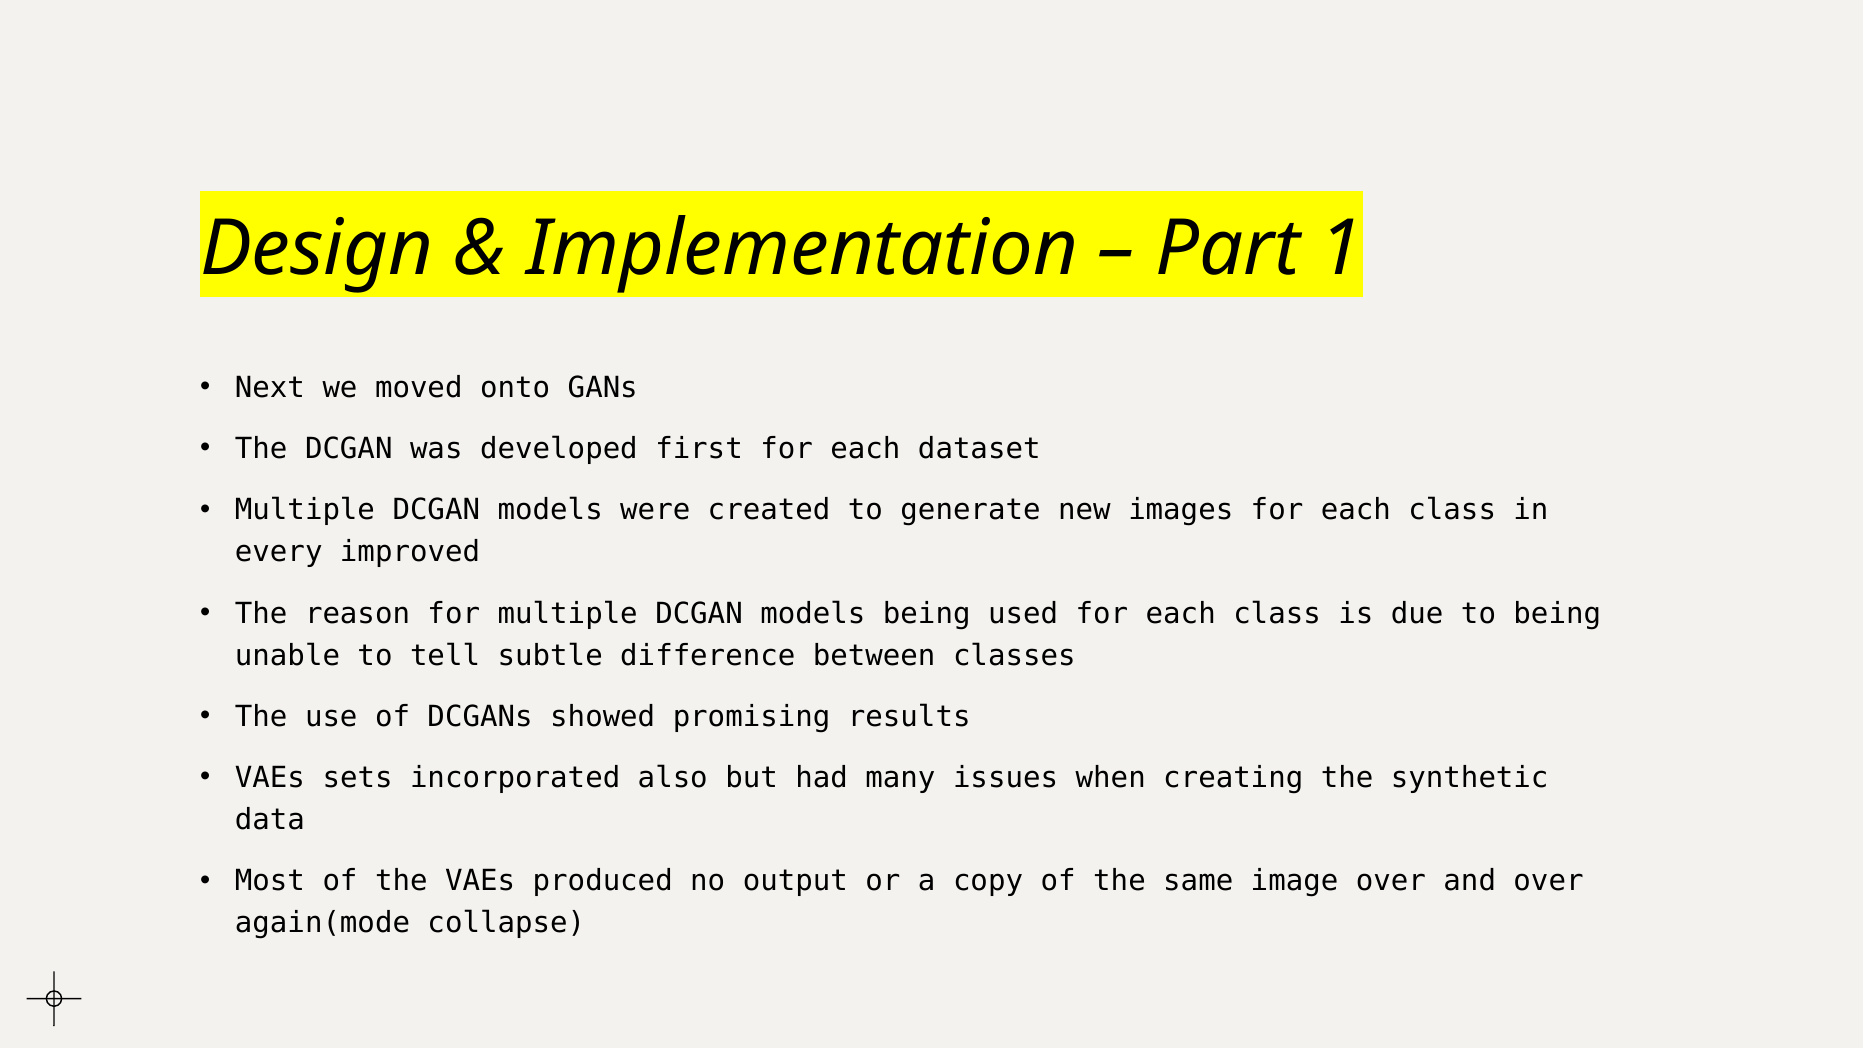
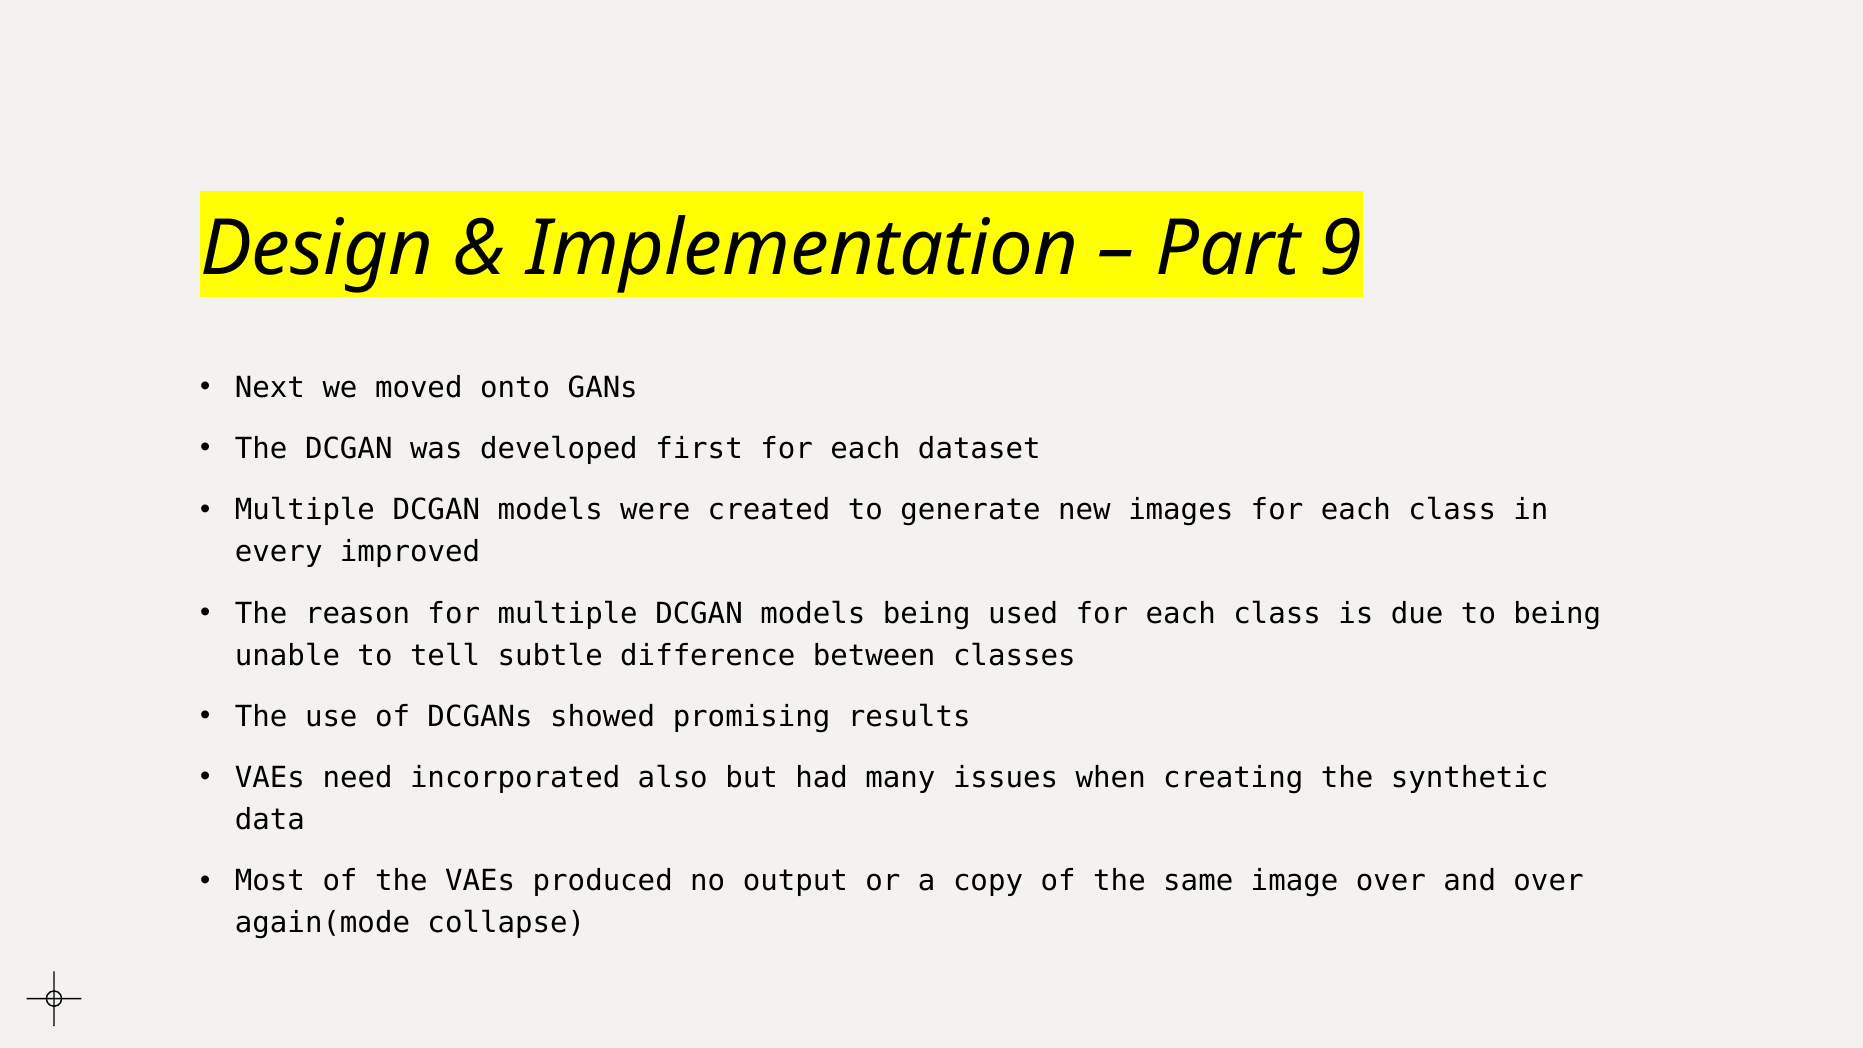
1: 1 -> 9
sets: sets -> need
